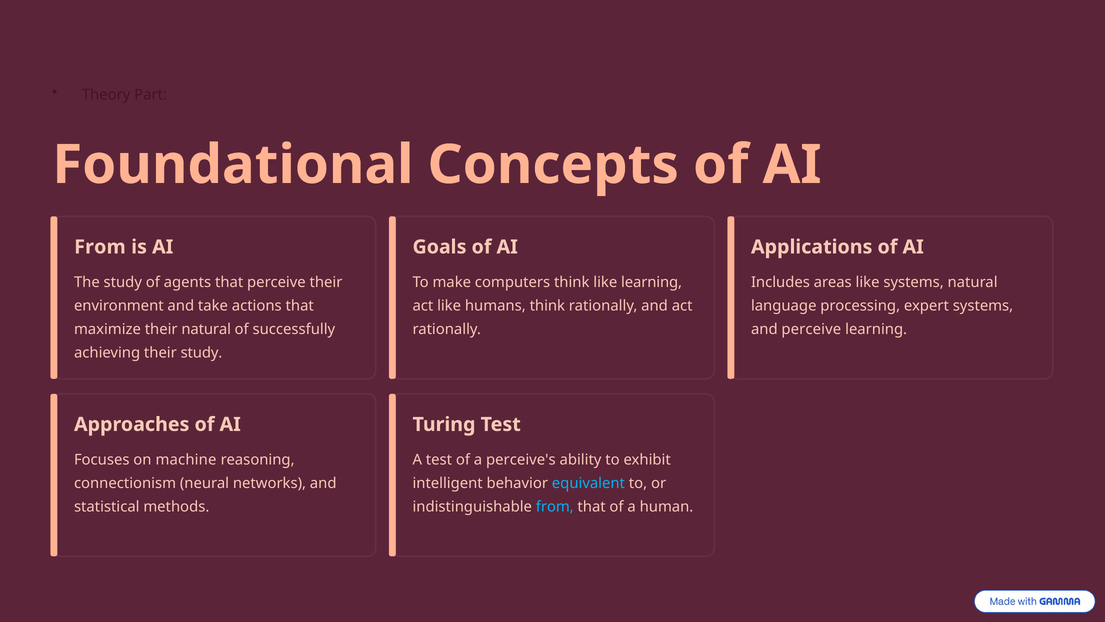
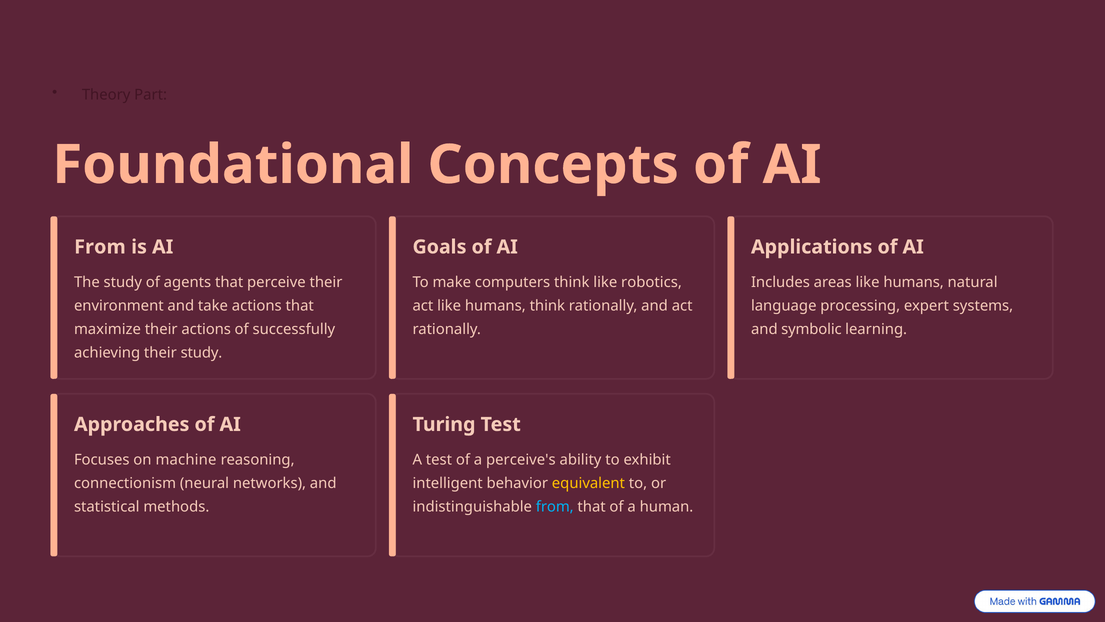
like learning: learning -> robotics
areas like systems: systems -> humans
their natural: natural -> actions
and perceive: perceive -> symbolic
equivalent colour: light blue -> yellow
